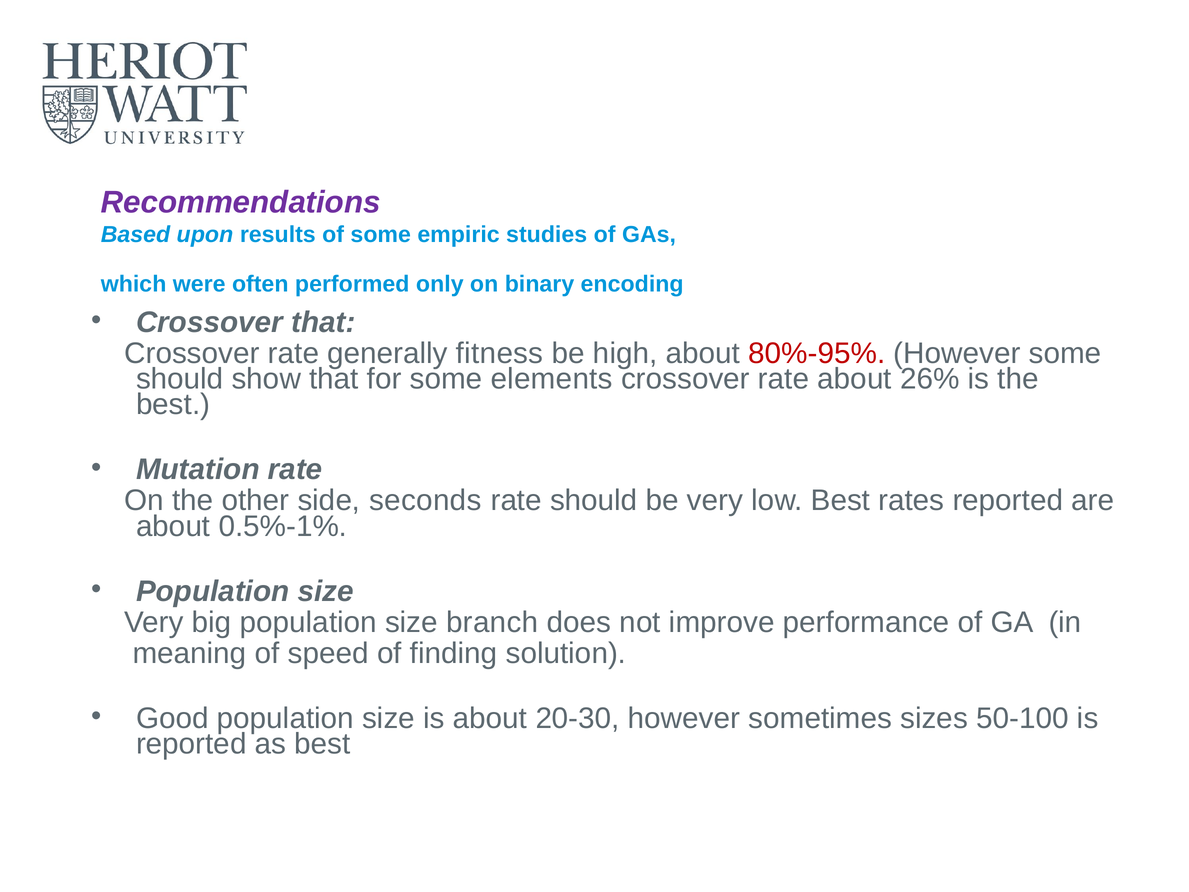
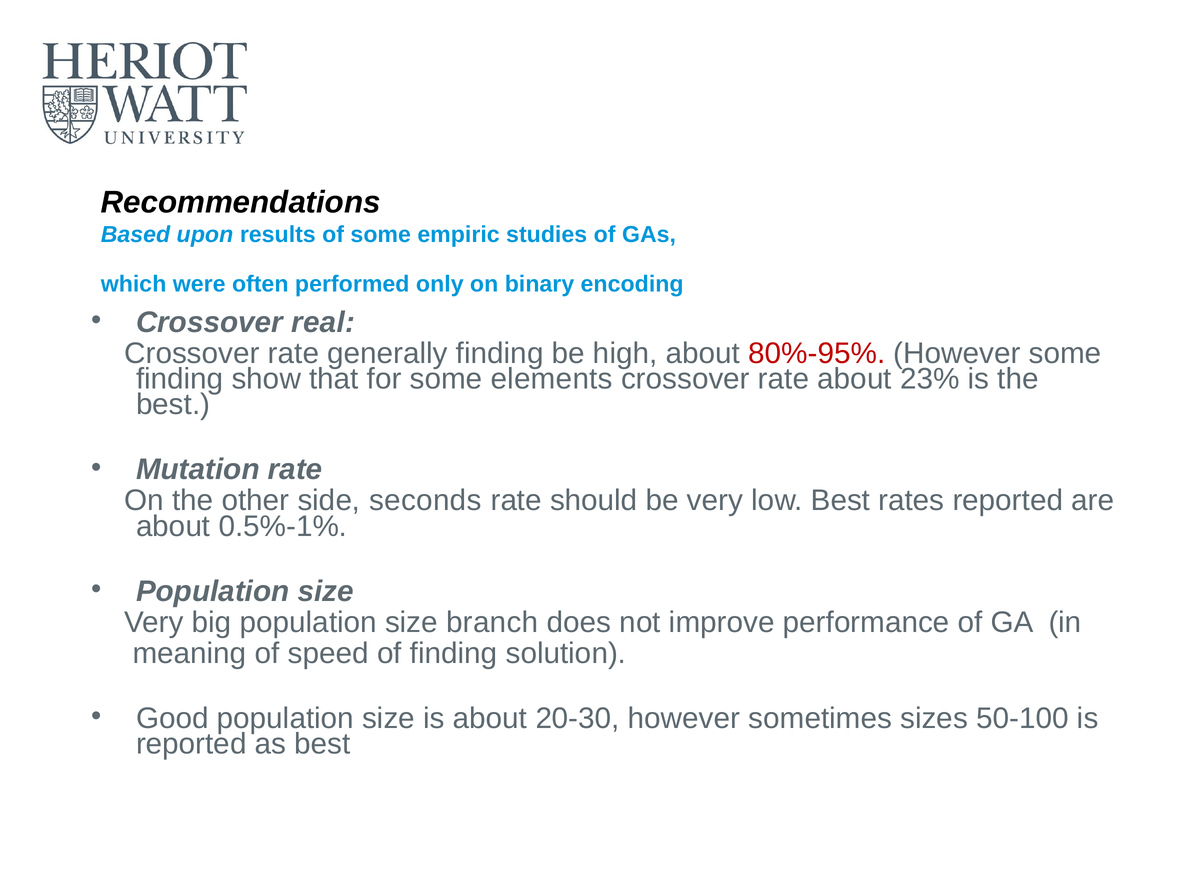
Recommendations colour: purple -> black
Crossover that: that -> real
generally fitness: fitness -> finding
should at (180, 379): should -> finding
26%: 26% -> 23%
